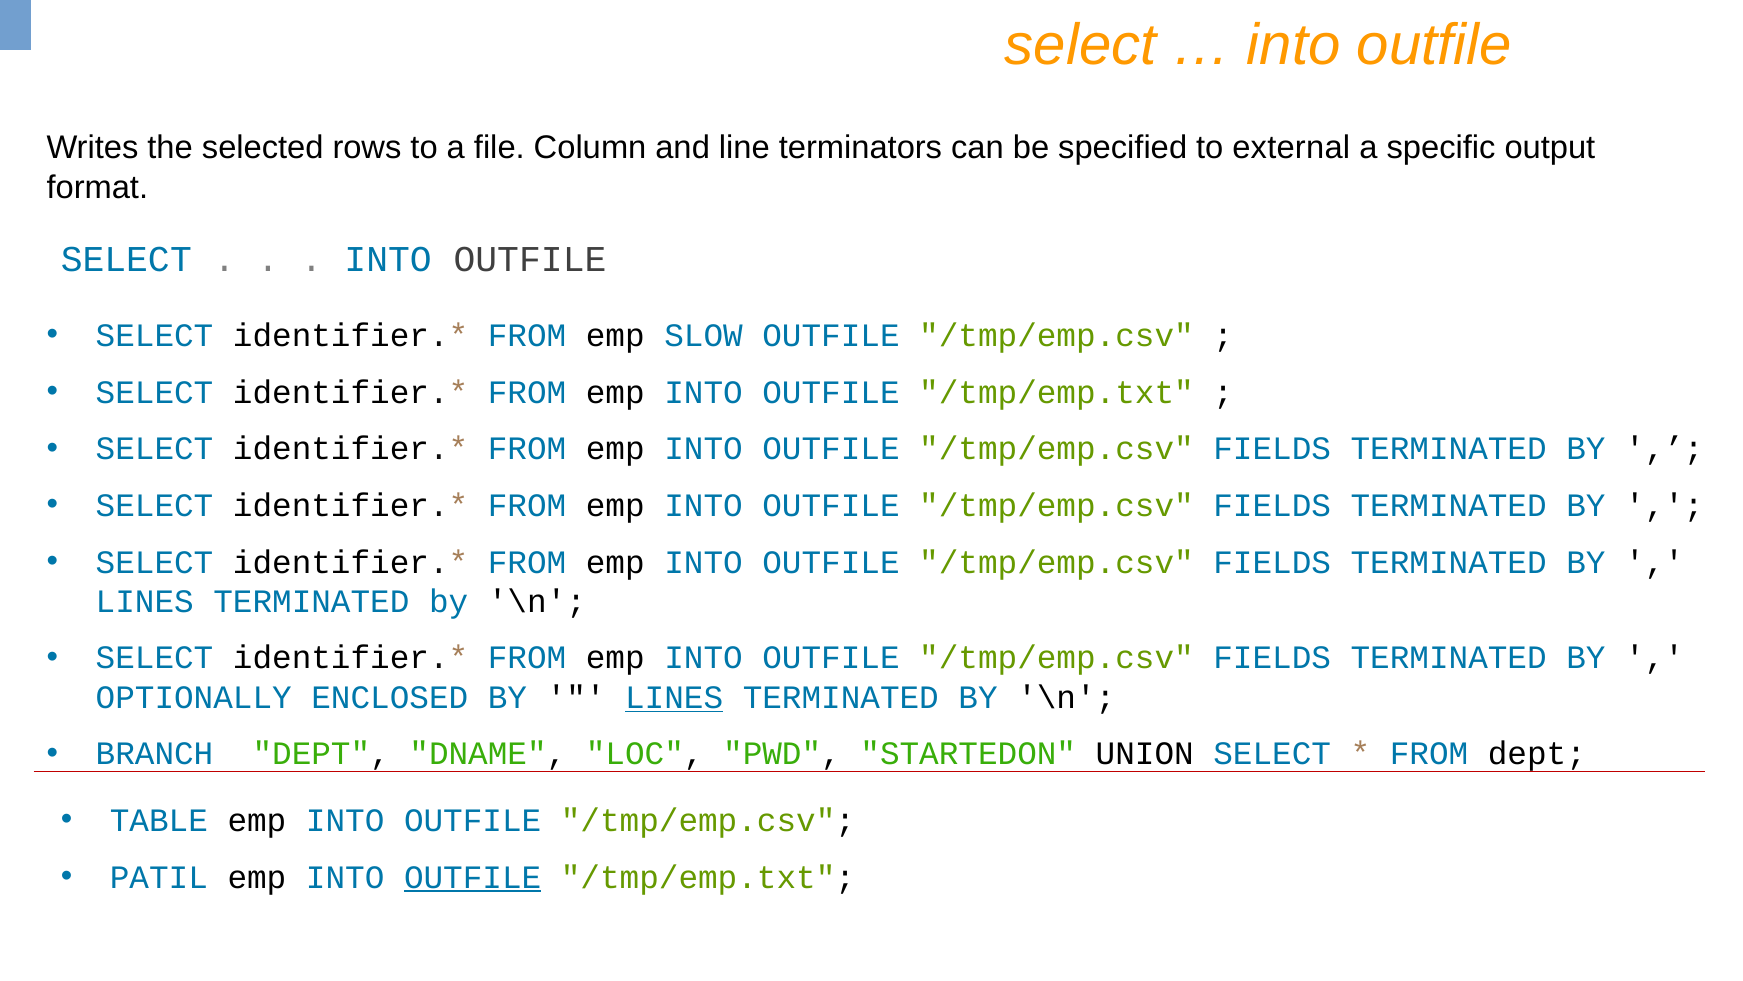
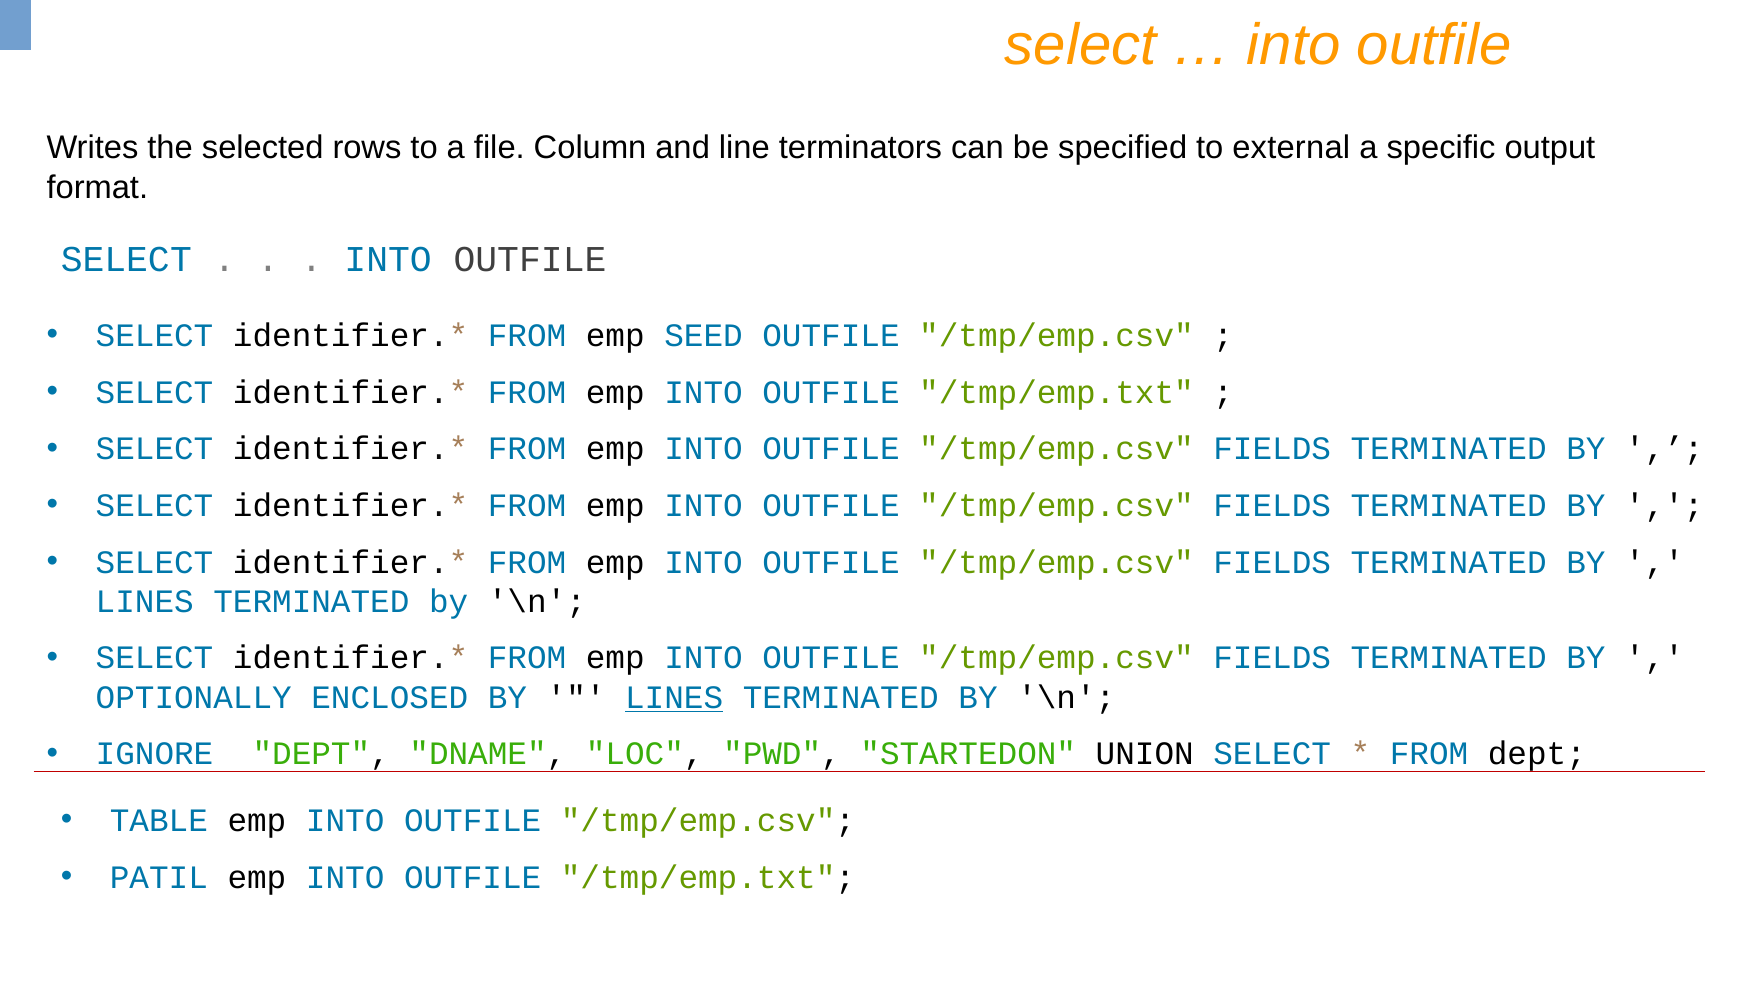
SLOW: SLOW -> SEED
BRANCH: BRANCH -> IGNORE
OUTFILE at (473, 877) underline: present -> none
